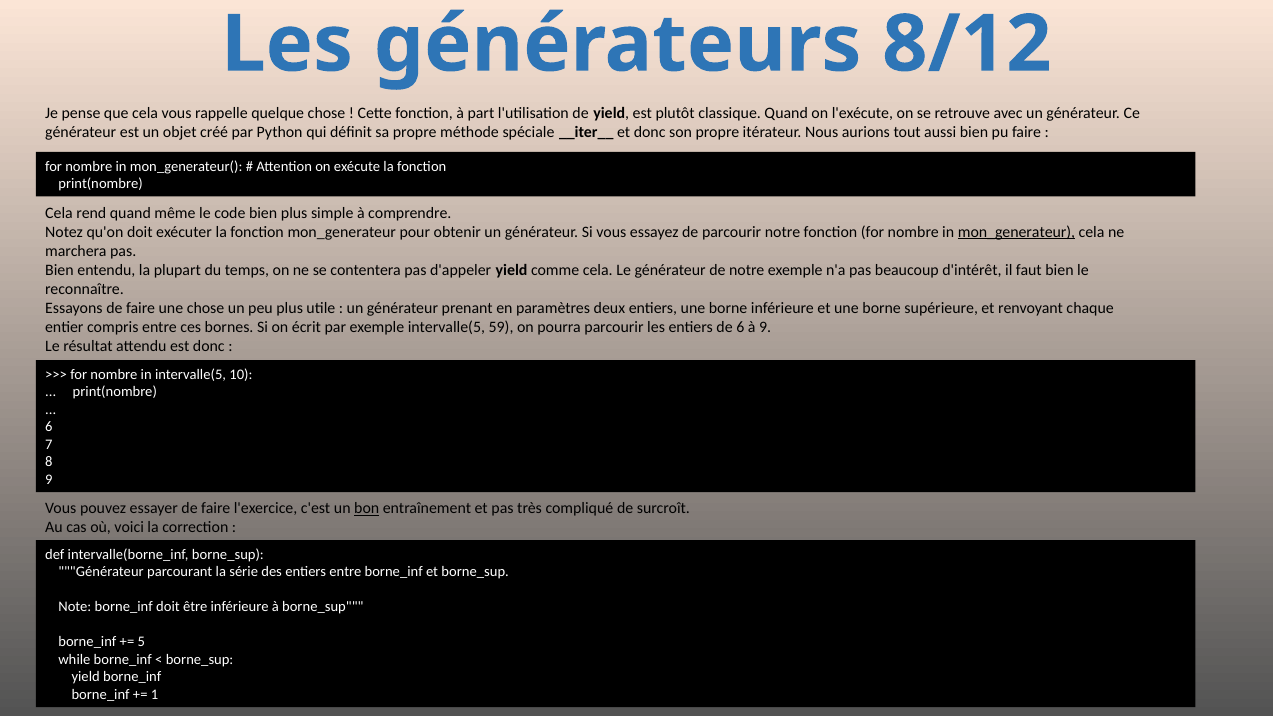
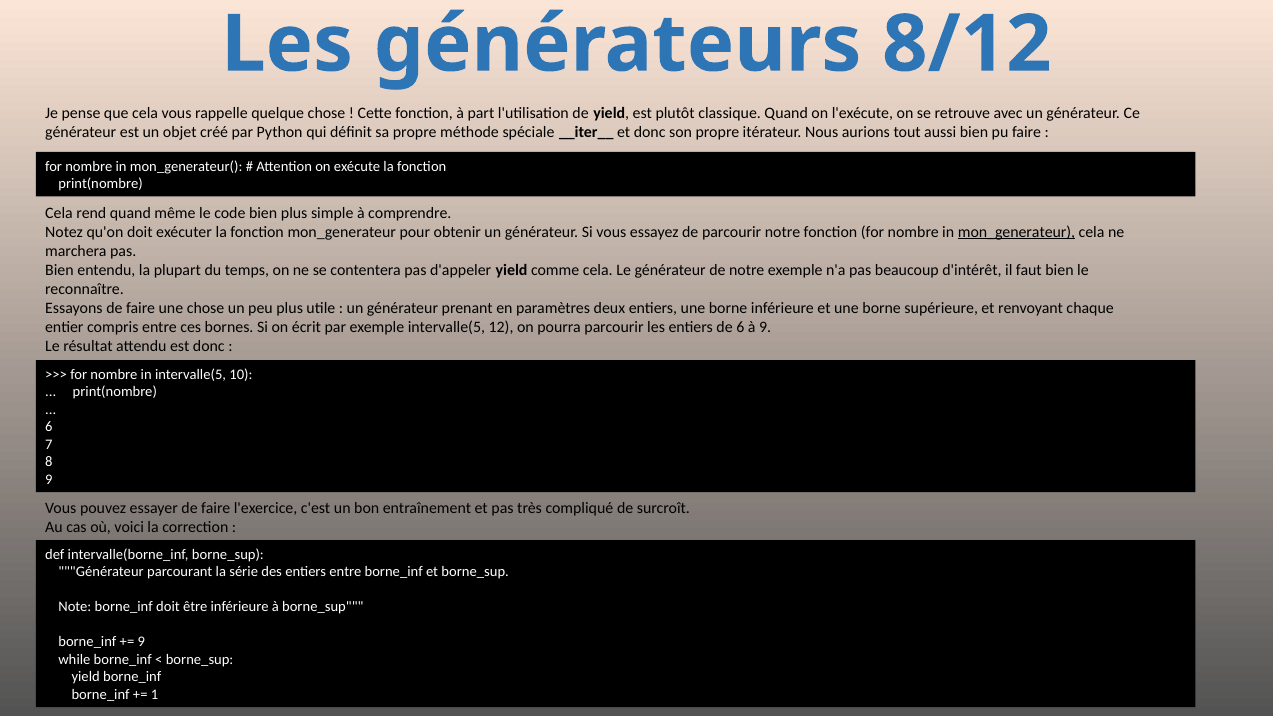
59: 59 -> 12
bon underline: present -> none
5 at (141, 642): 5 -> 9
